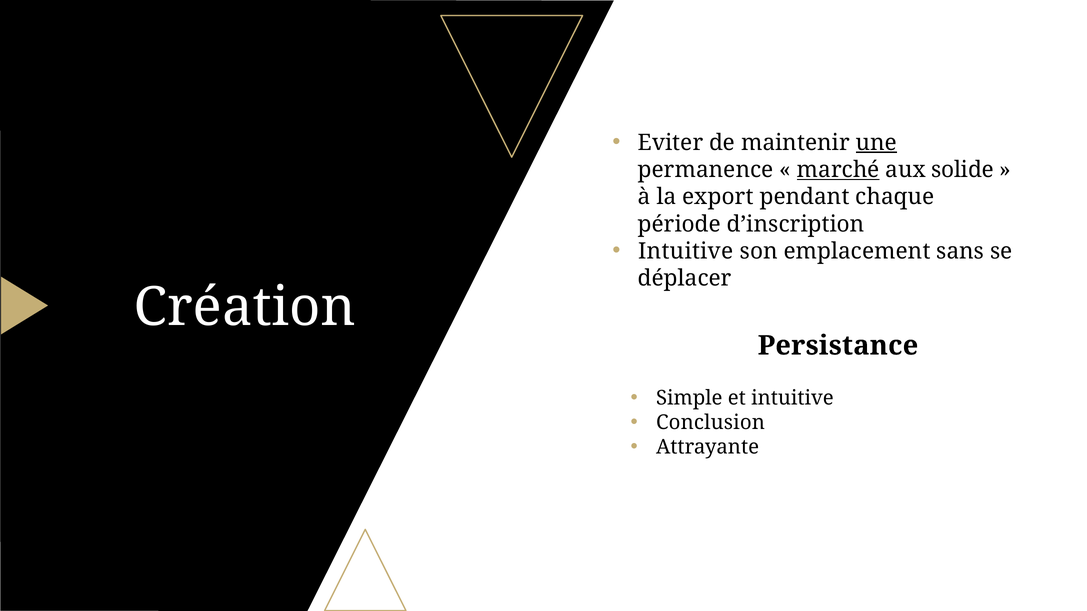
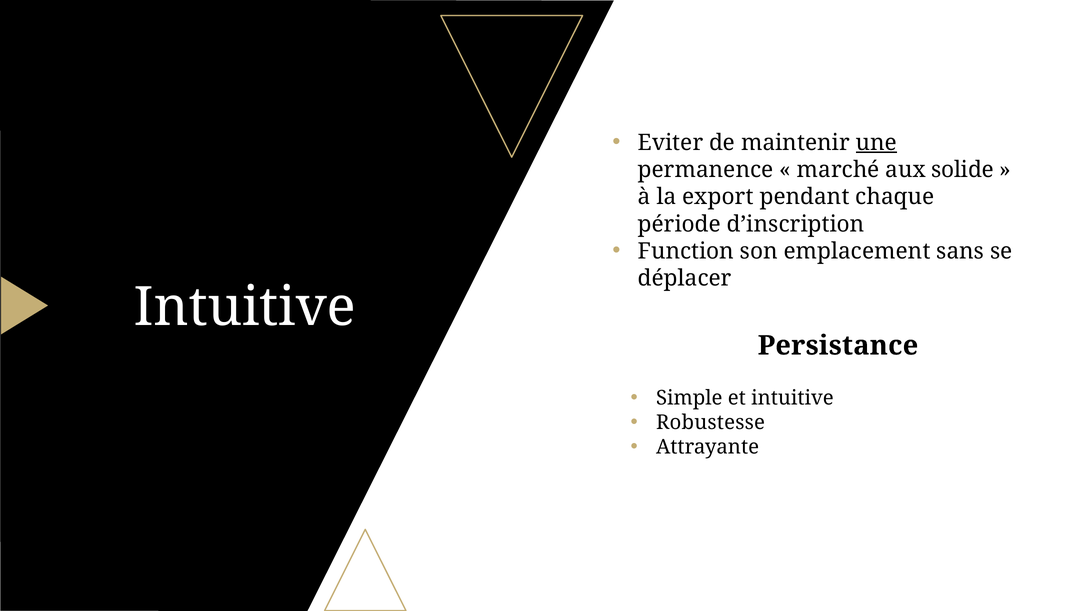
marché underline: present -> none
Intuitive at (686, 251): Intuitive -> Function
Création at (245, 308): Création -> Intuitive
Conclusion: Conclusion -> Robustesse
